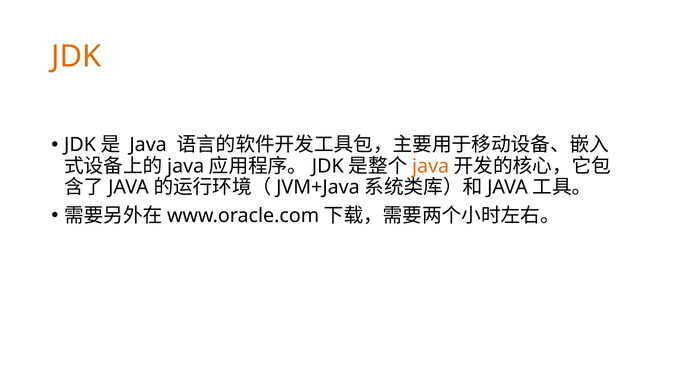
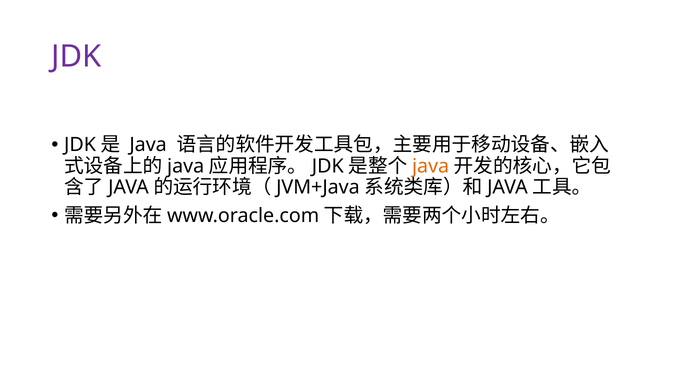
JDK at (77, 57) colour: orange -> purple
